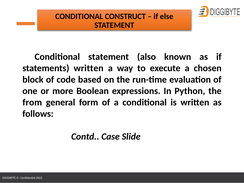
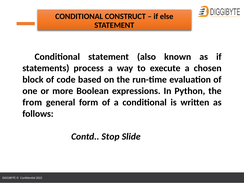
statements written: written -> process
Case: Case -> Stop
